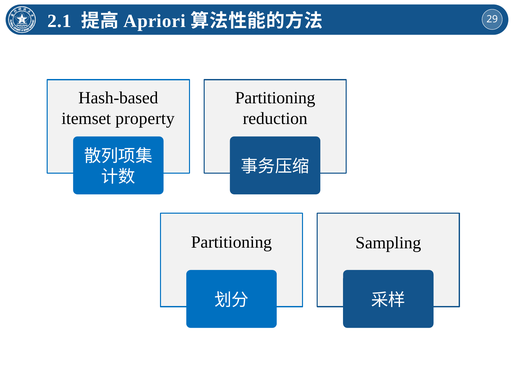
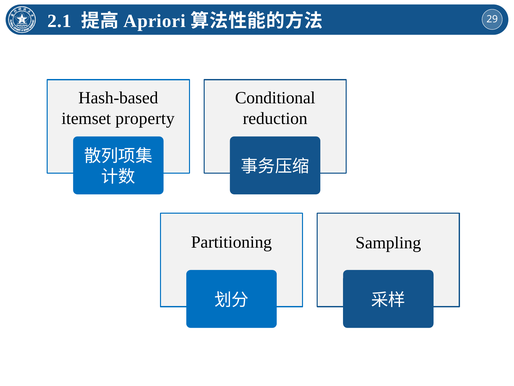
Partitioning at (275, 98): Partitioning -> Conditional
